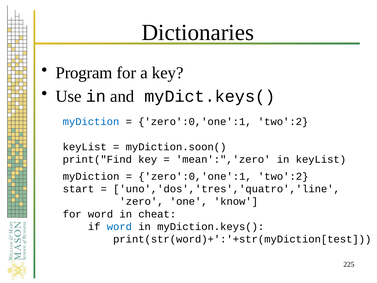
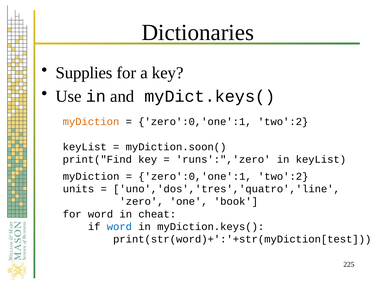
Program: Program -> Supplies
myDiction at (91, 122) colour: blue -> orange
mean':",'zero: mean':",'zero -> runs':",'zero
start: start -> units
know: know -> book
